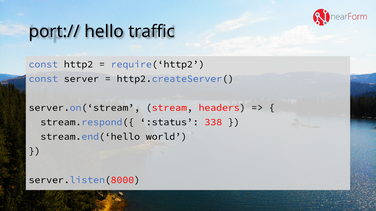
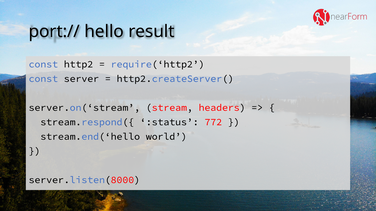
traffic: traffic -> result
338: 338 -> 772
